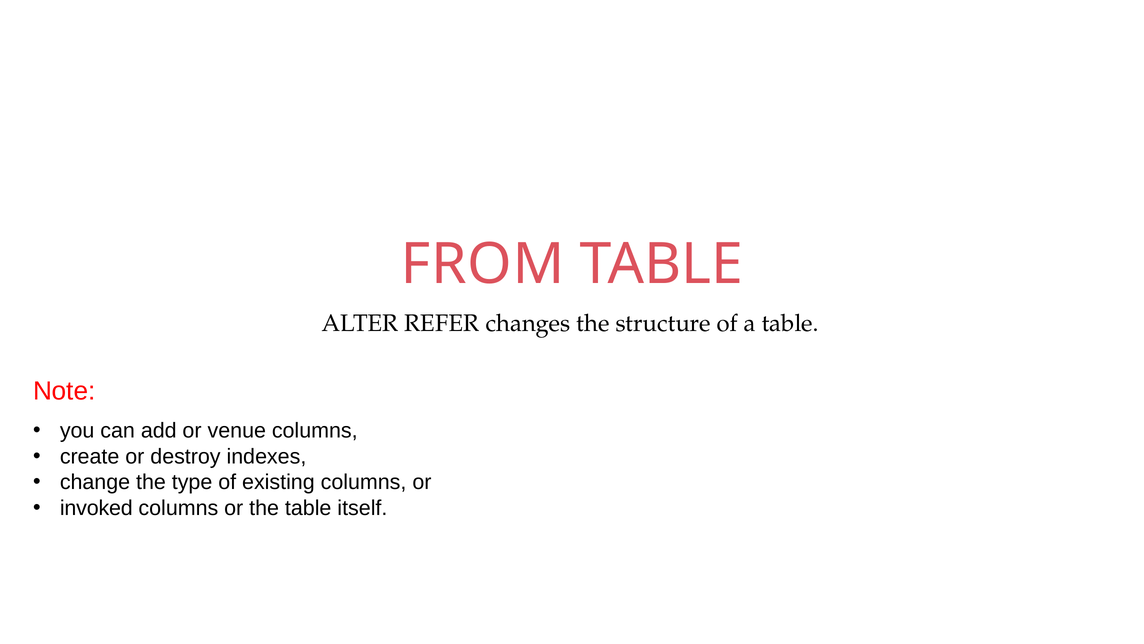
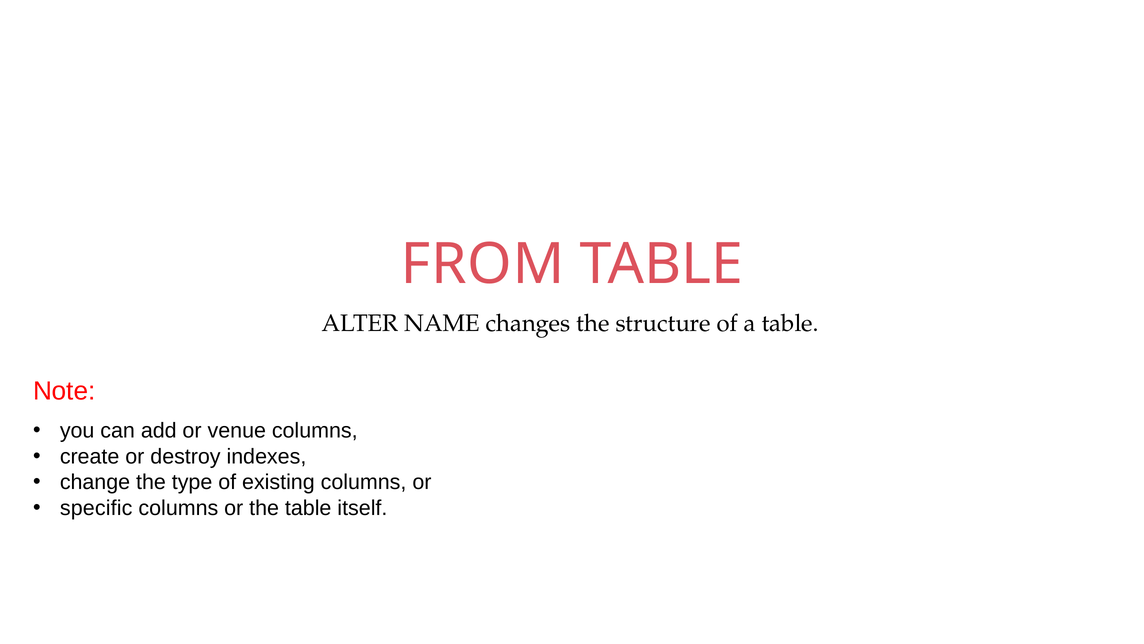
REFER: REFER -> NAME
invoked: invoked -> specific
